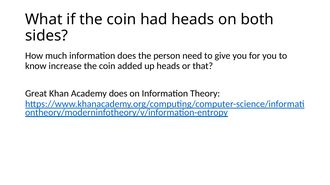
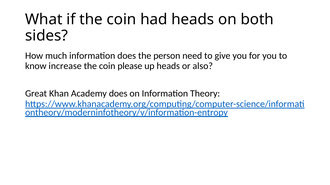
added: added -> please
that: that -> also
